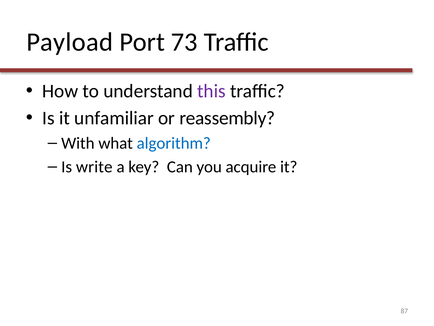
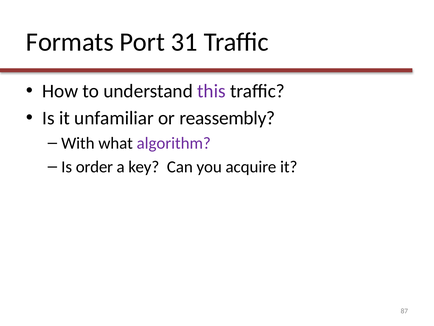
Payload: Payload -> Formats
73: 73 -> 31
algorithm colour: blue -> purple
write: write -> order
